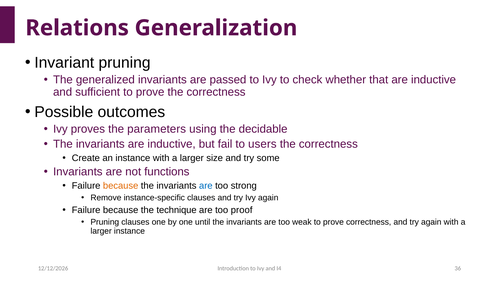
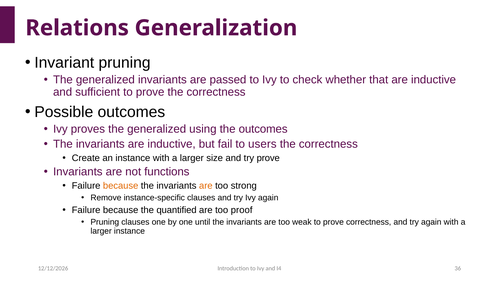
proves the parameters: parameters -> generalized
the decidable: decidable -> outcomes
try some: some -> prove
are at (206, 185) colour: blue -> orange
technique: technique -> quantified
